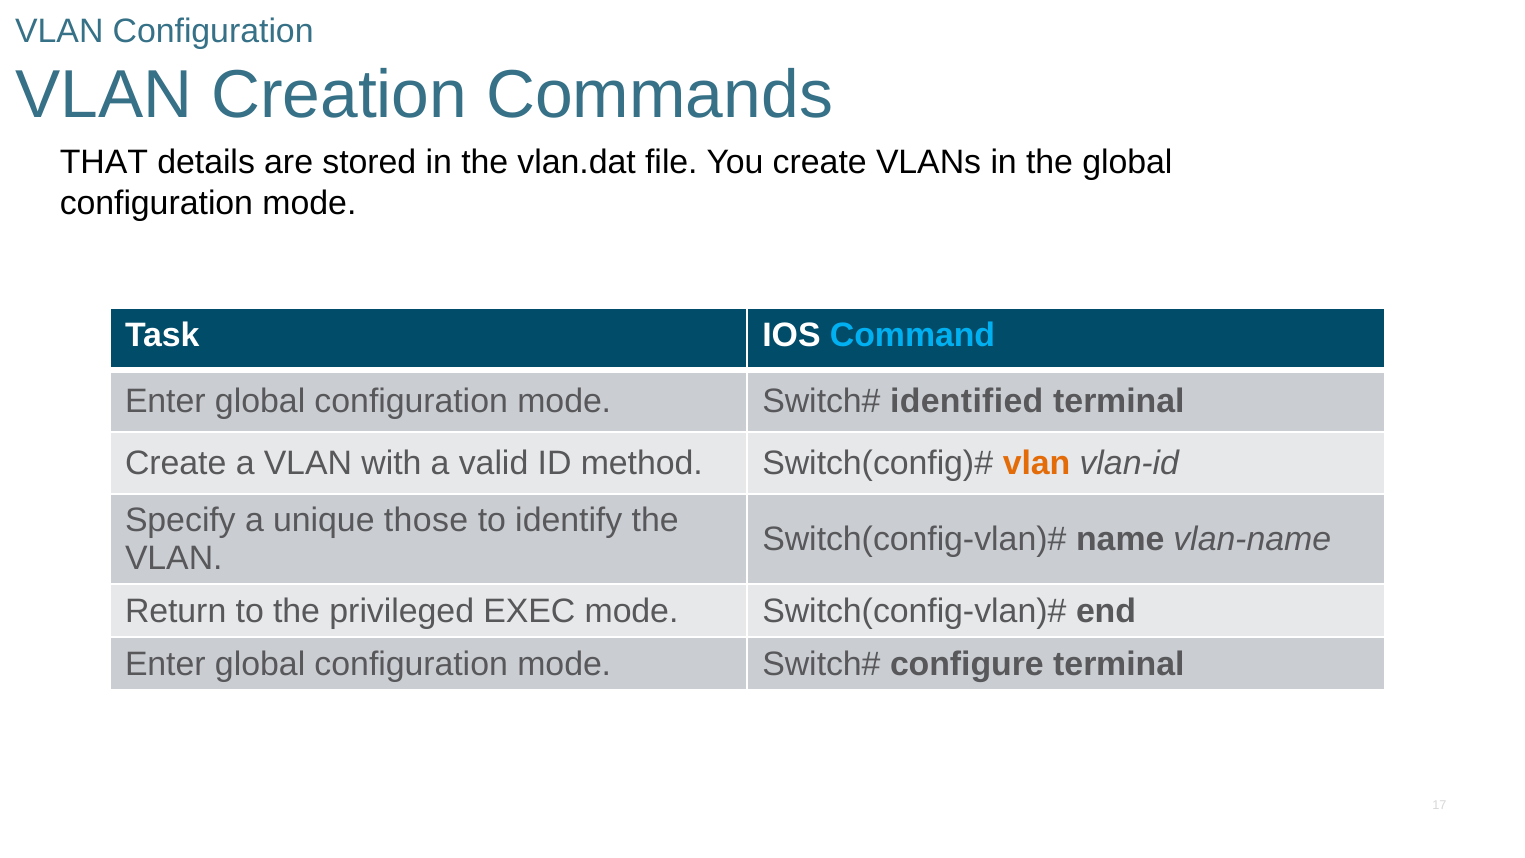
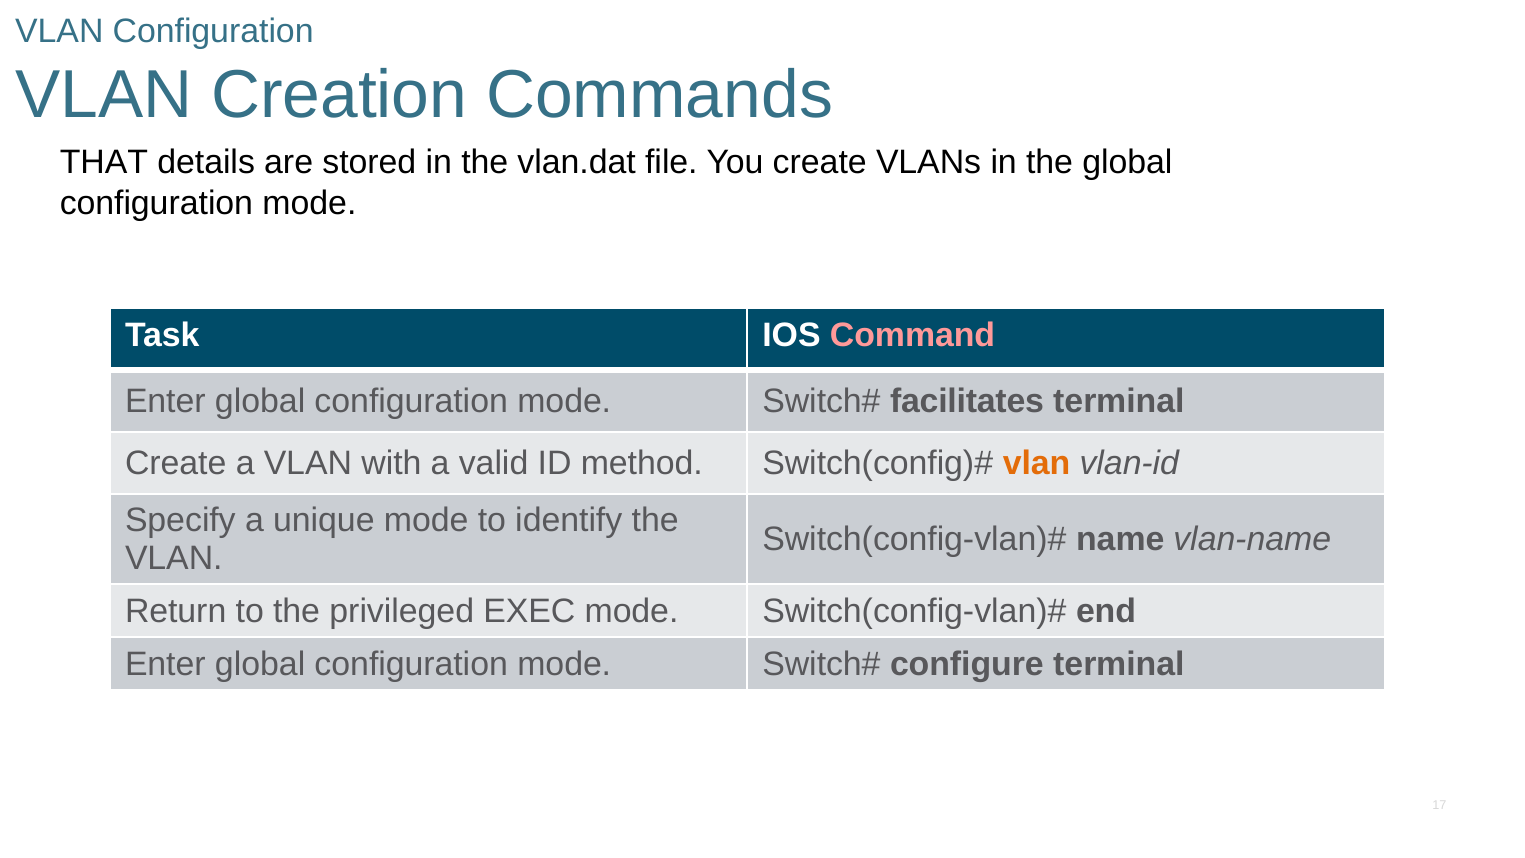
Command colour: light blue -> pink
identified: identified -> facilitates
unique those: those -> mode
